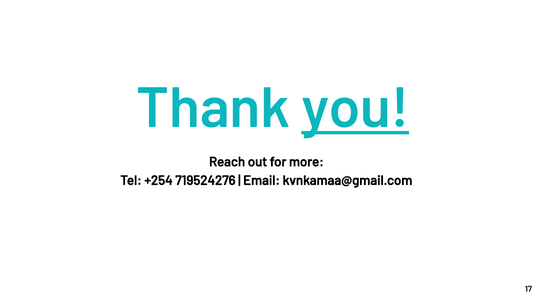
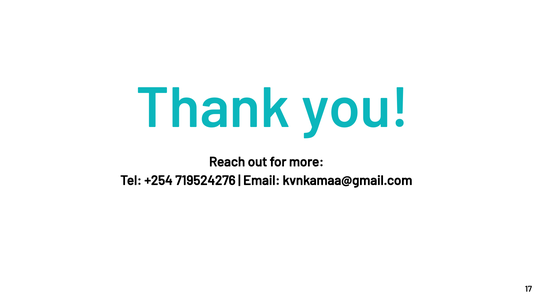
you underline: present -> none
